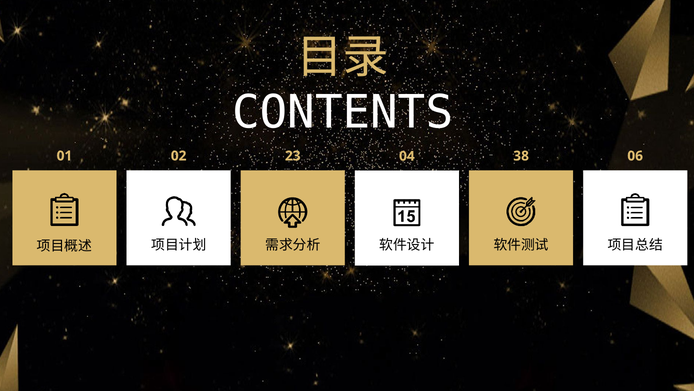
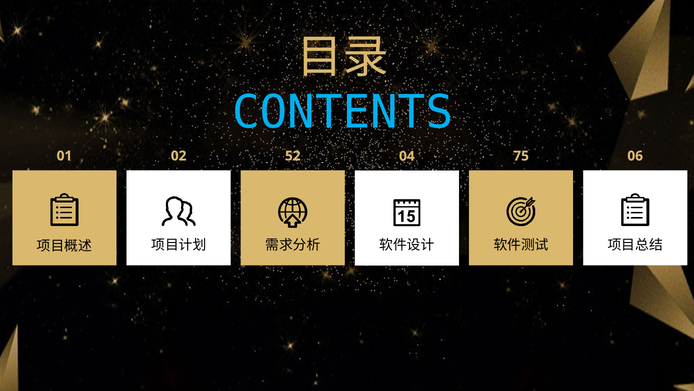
CONTENTS colour: white -> light blue
23: 23 -> 52
38: 38 -> 75
